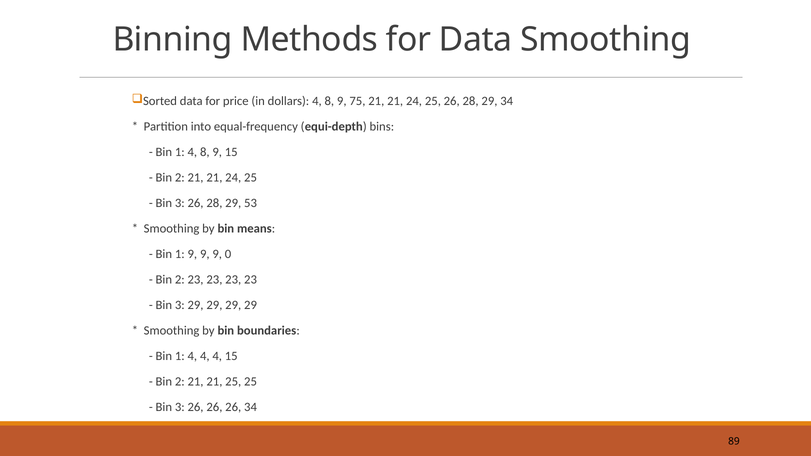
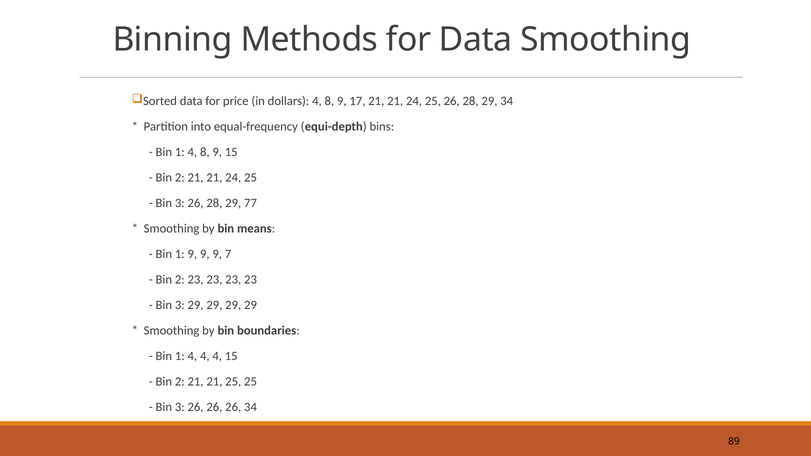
75: 75 -> 17
53: 53 -> 77
0: 0 -> 7
